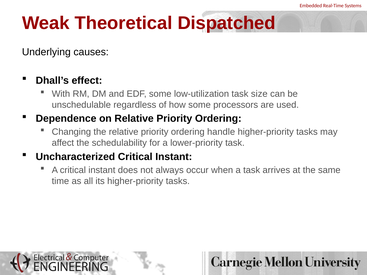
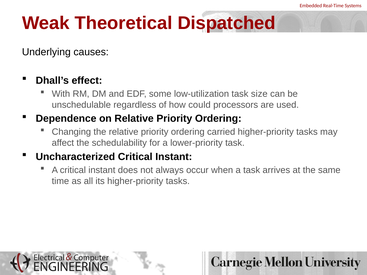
how some: some -> could
handle: handle -> carried
